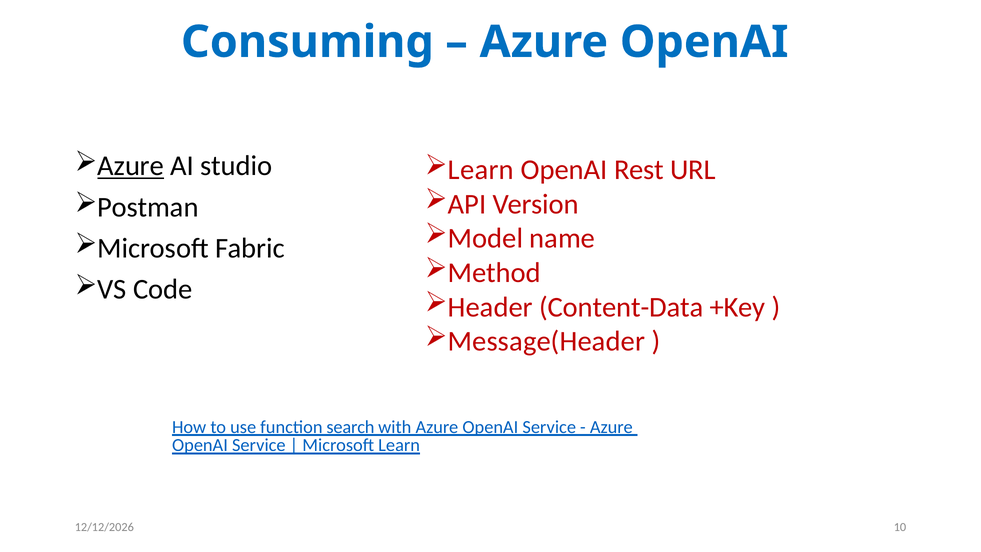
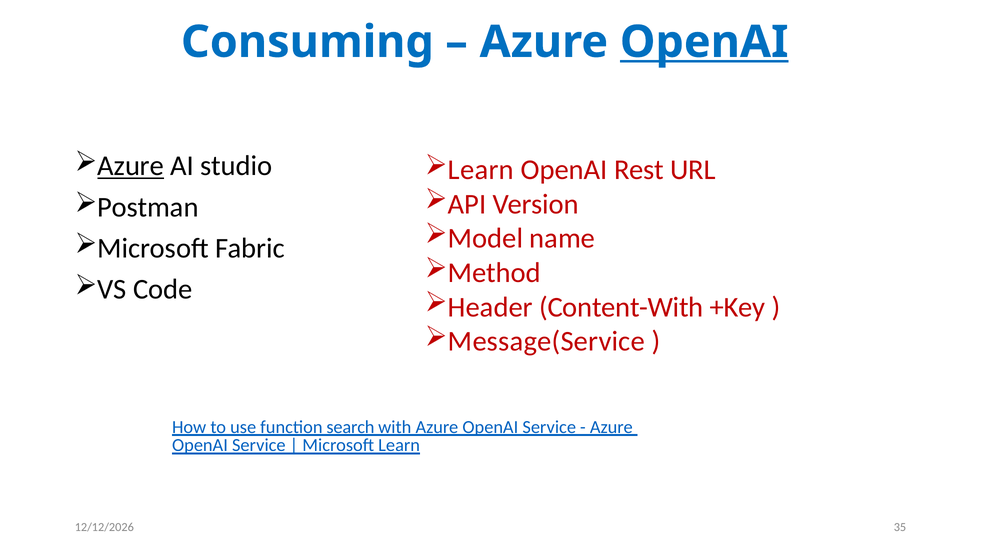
OpenAI at (704, 42) underline: none -> present
Content-Data: Content-Data -> Content-With
Message(Header: Message(Header -> Message(Service
10: 10 -> 35
